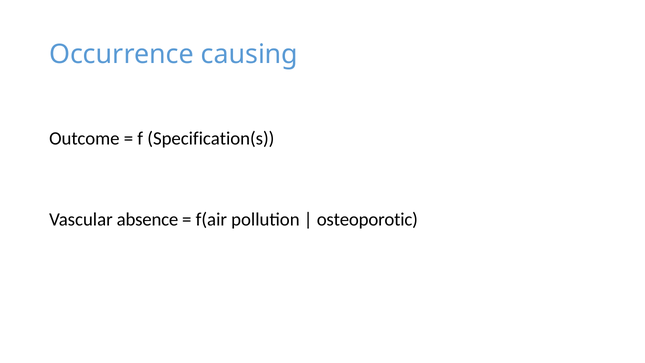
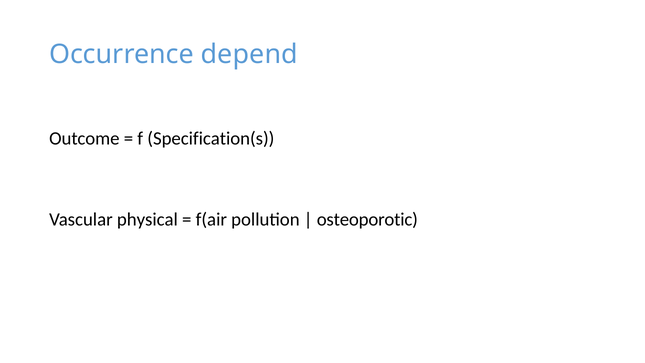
causing: causing -> depend
absence: absence -> physical
